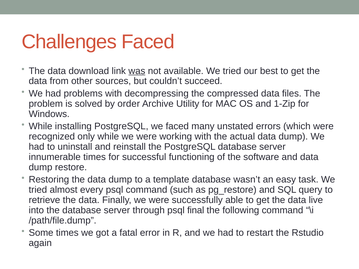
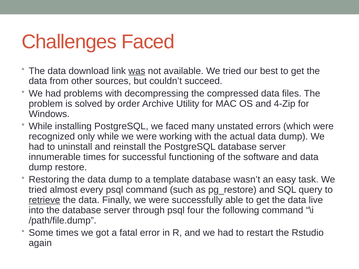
1-Zip: 1-Zip -> 4-Zip
retrieve underline: none -> present
final: final -> four
